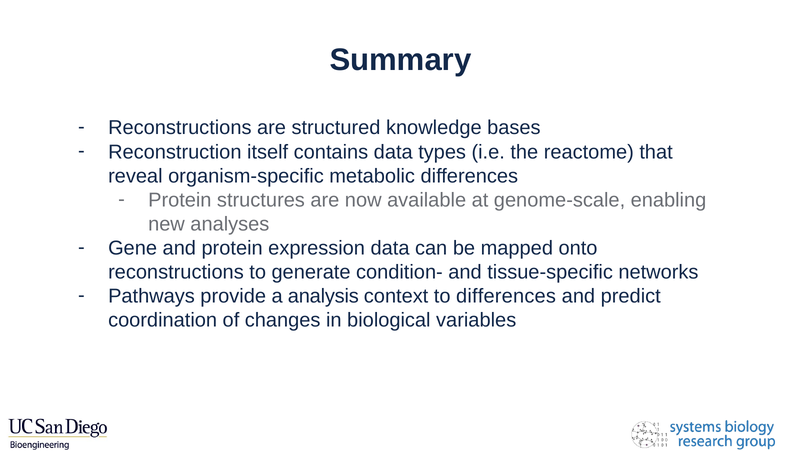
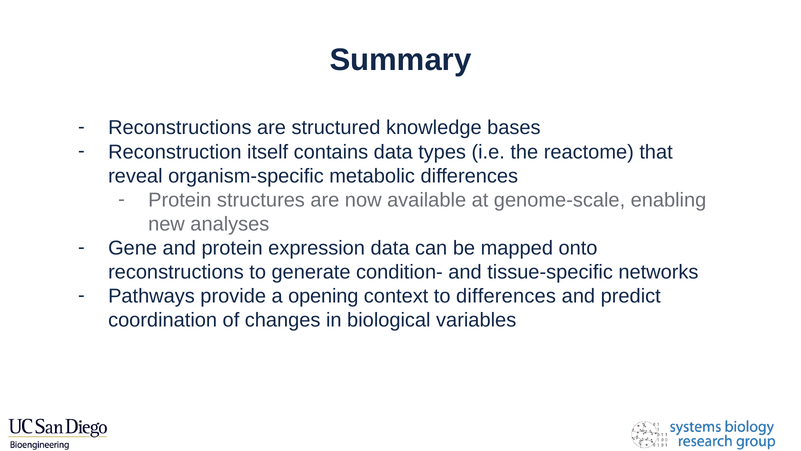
analysis: analysis -> opening
